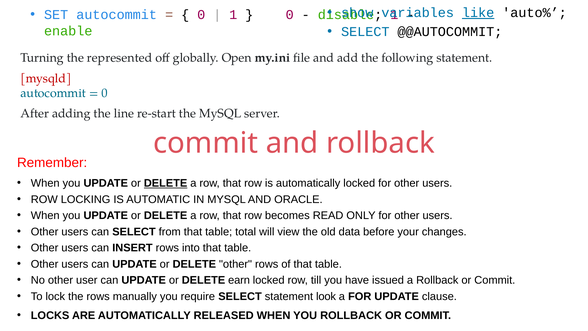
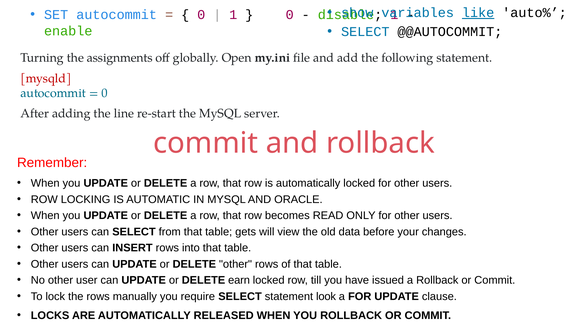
represented: represented -> assignments
DELETE at (166, 183) underline: present -> none
total: total -> gets
